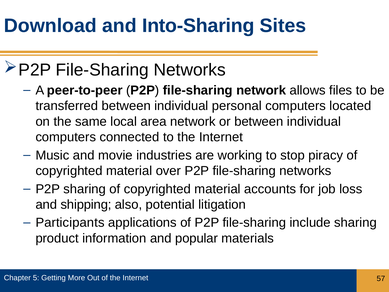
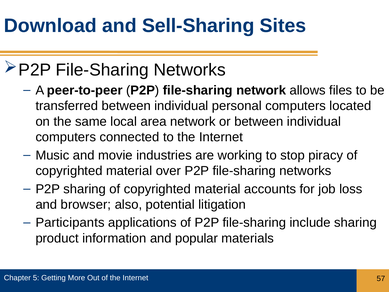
Into-Sharing: Into-Sharing -> Sell-Sharing
shipping: shipping -> browser
